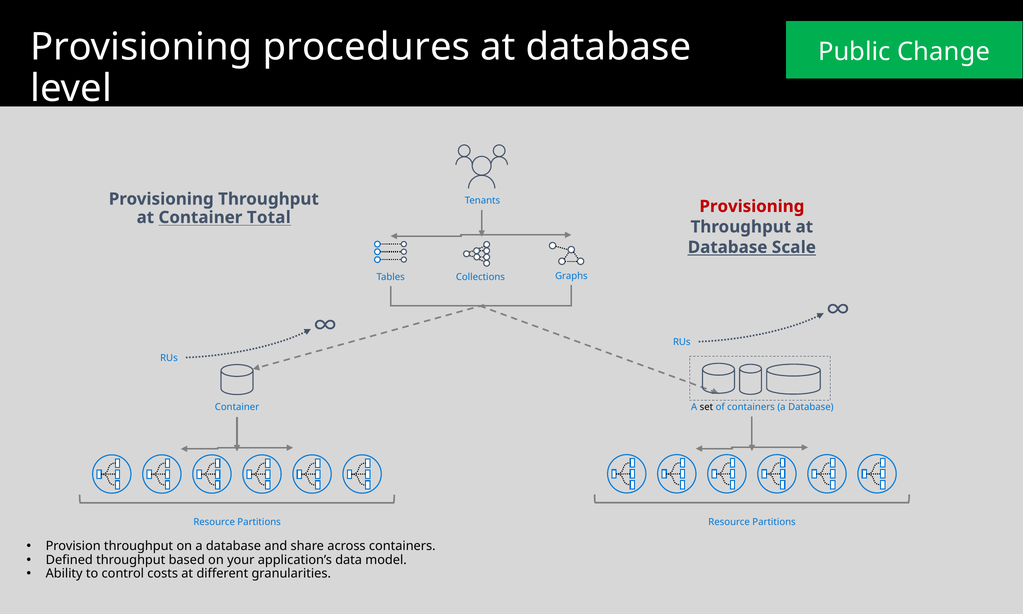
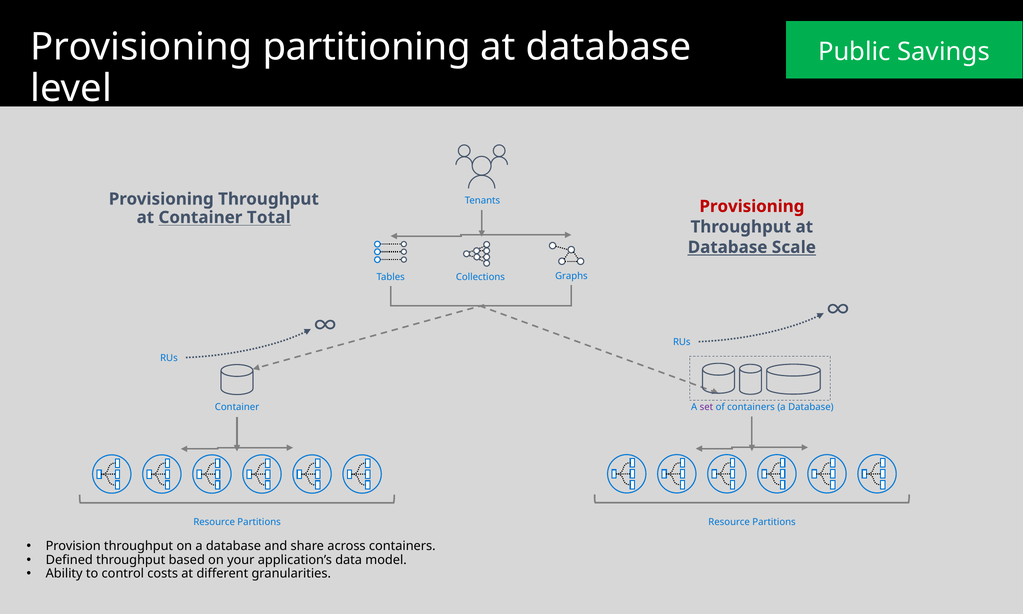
procedures: procedures -> partitioning
Change: Change -> Savings
set colour: black -> purple
